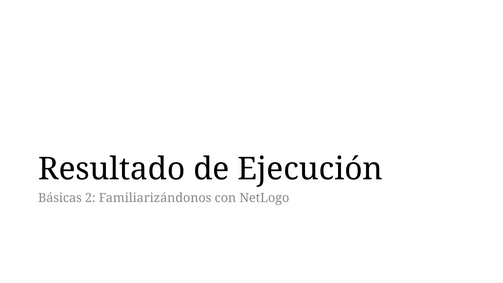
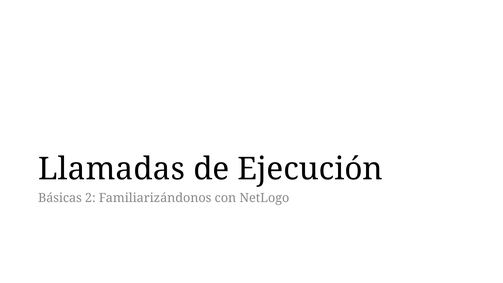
Resultado: Resultado -> Llamadas
